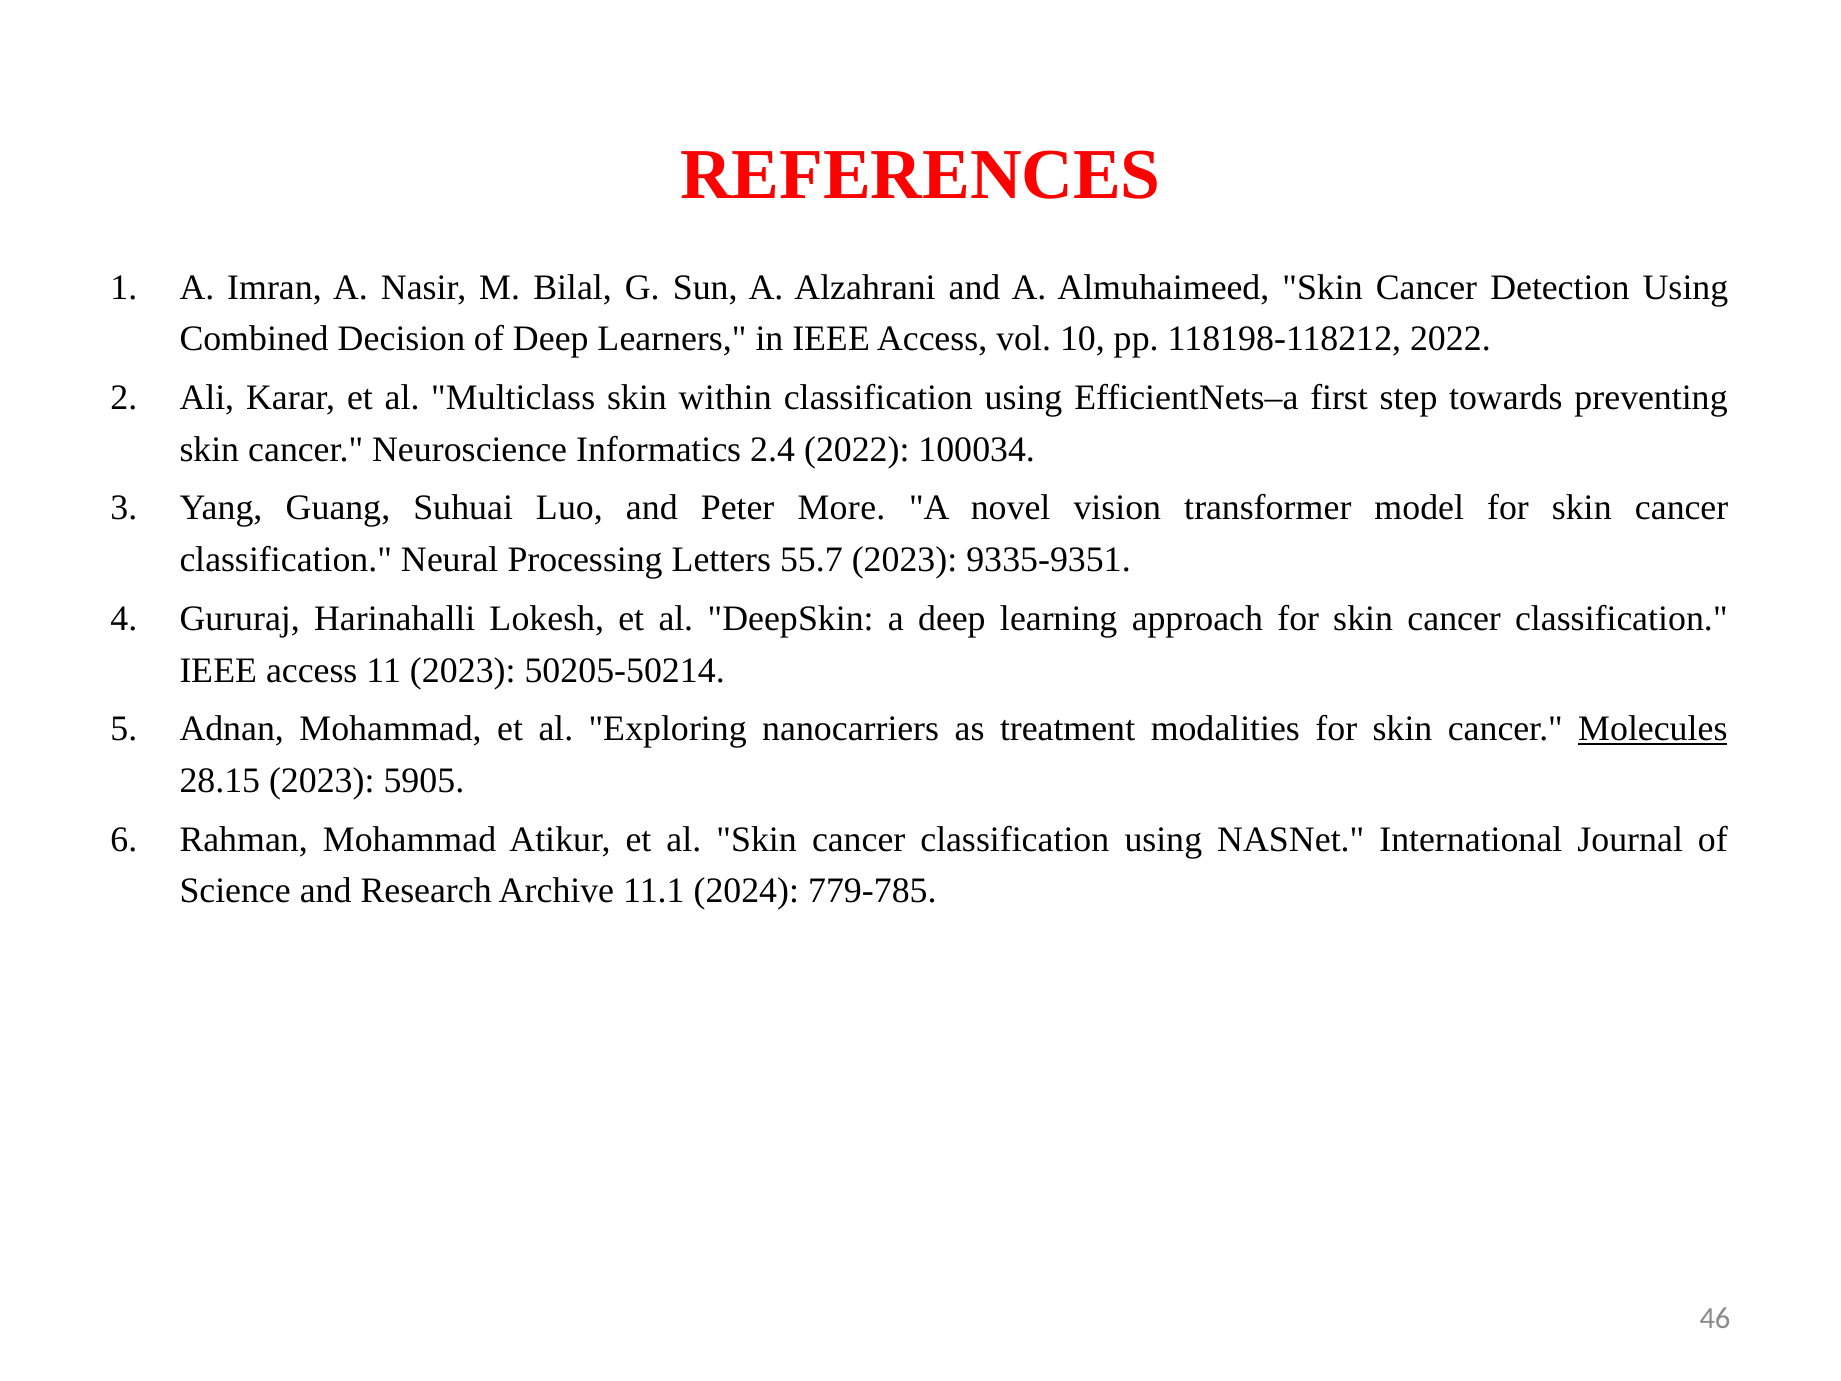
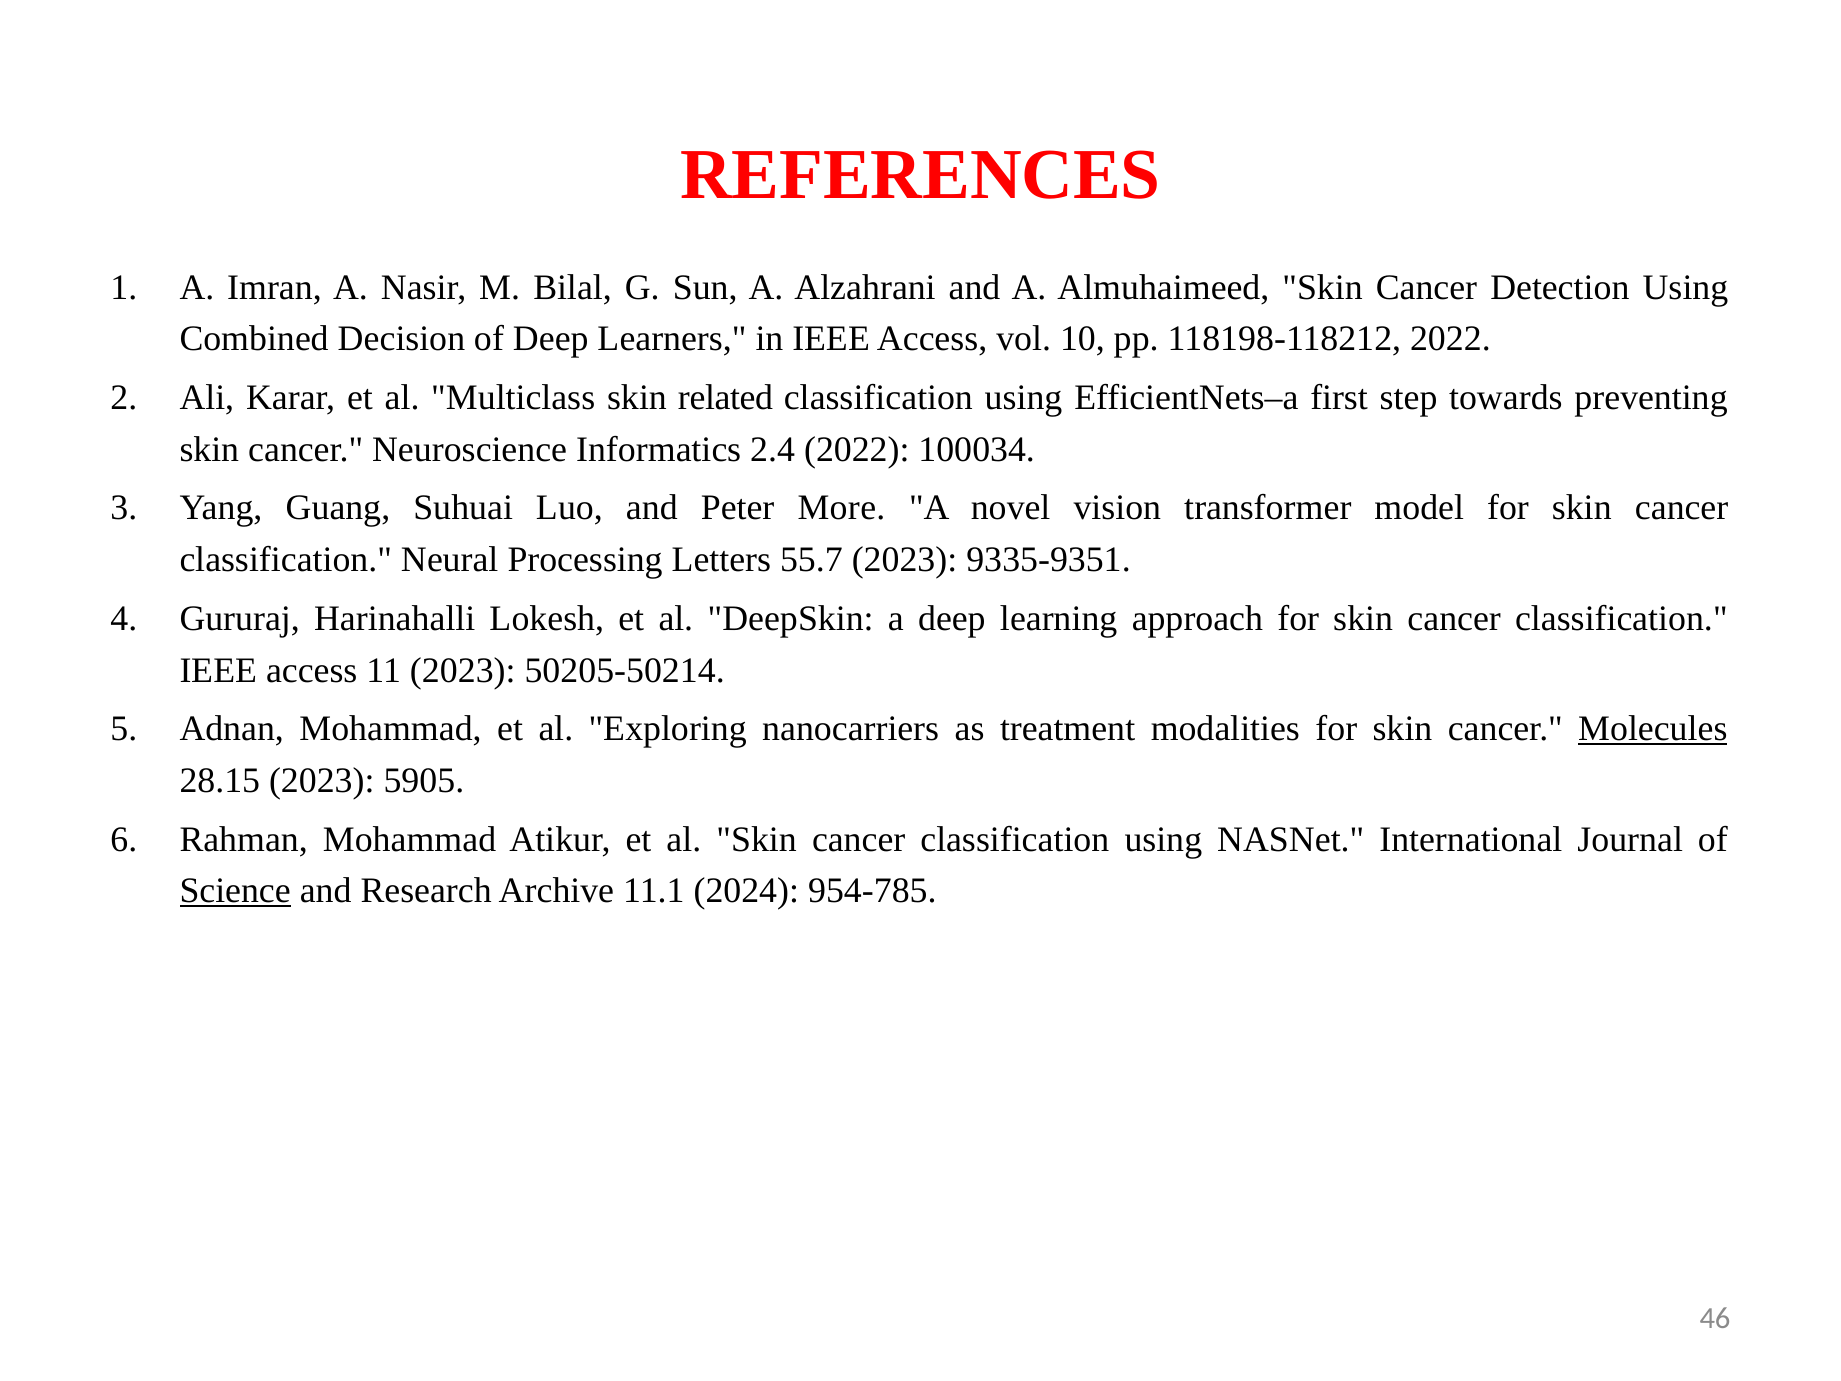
within: within -> related
Science underline: none -> present
779-785: 779-785 -> 954-785
